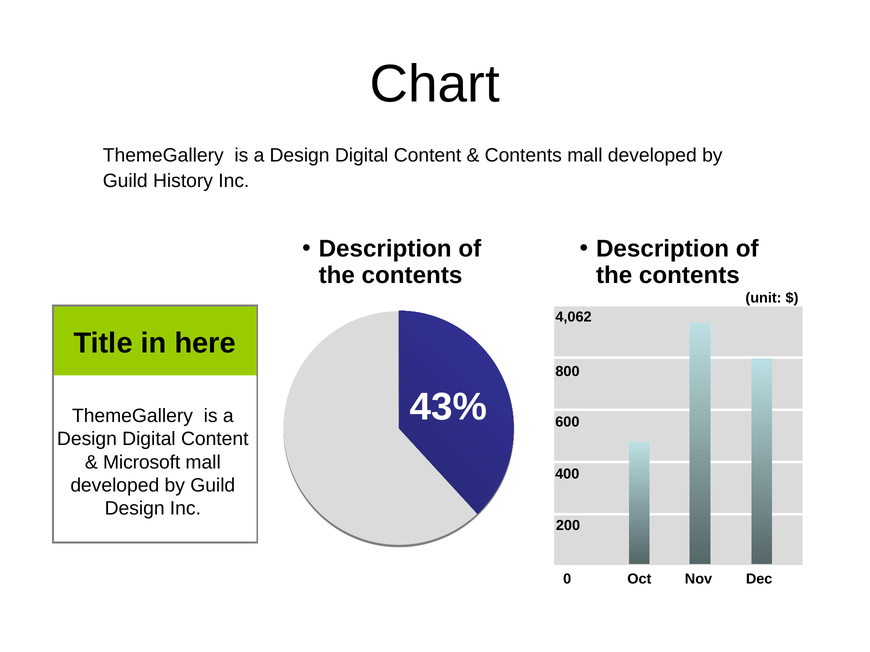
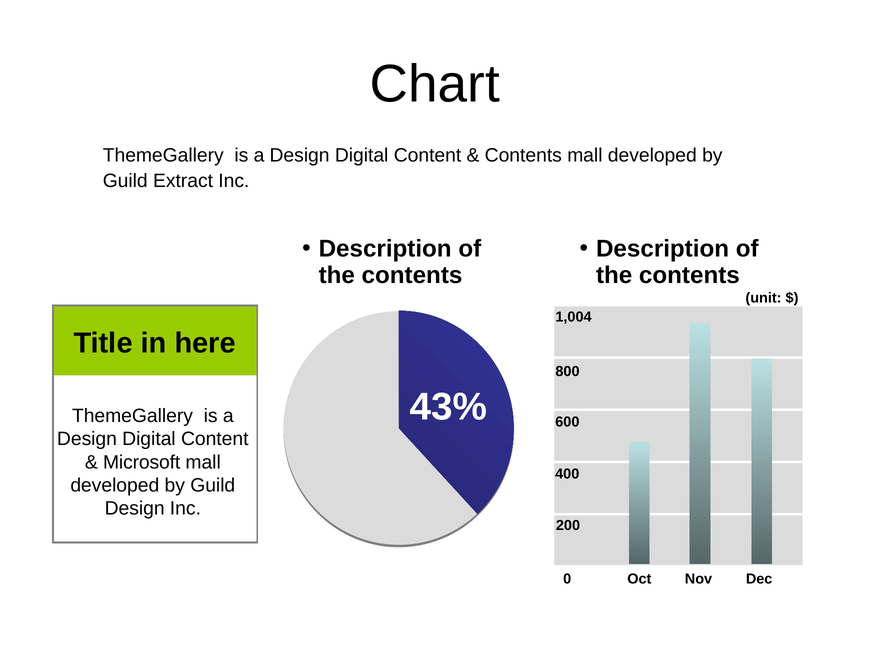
History: History -> Extract
4,062: 4,062 -> 1,004
